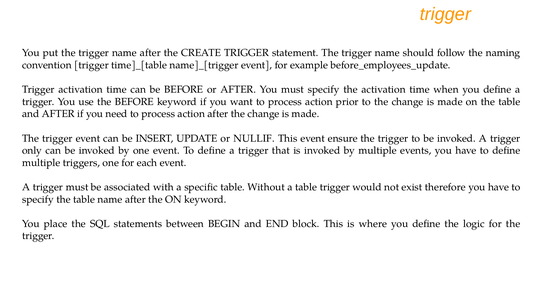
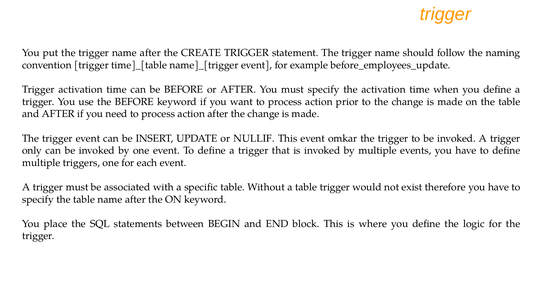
ensure: ensure -> omkar
